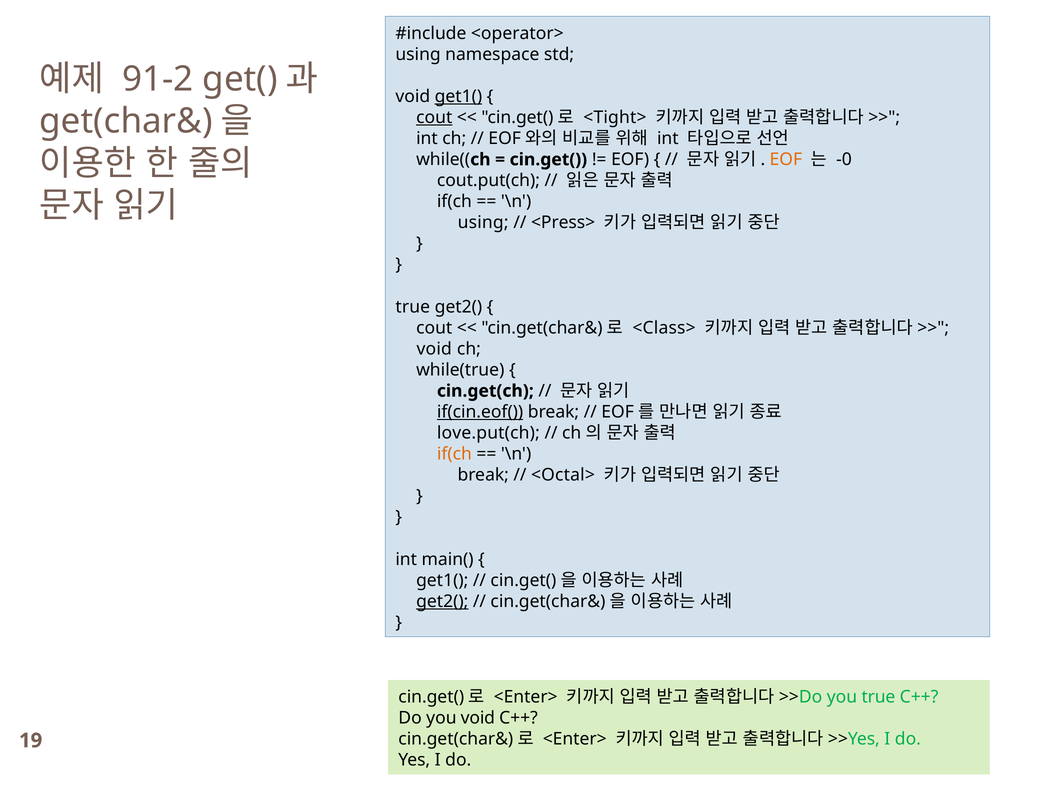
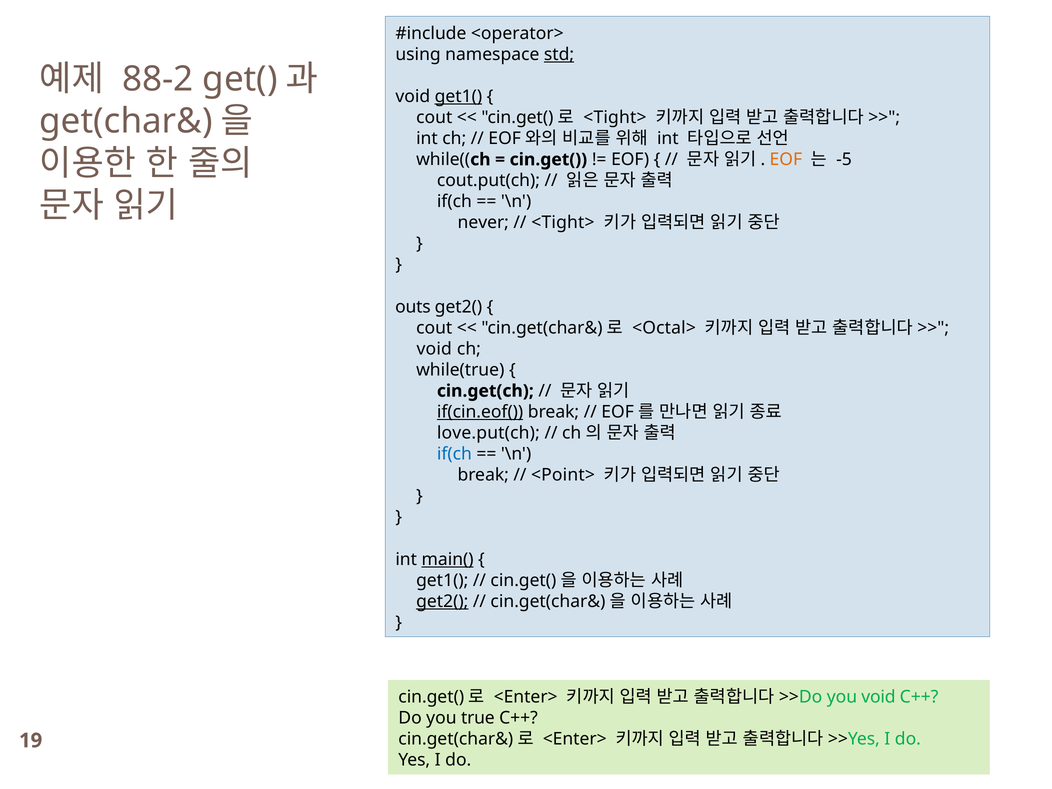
std underline: none -> present
91-2: 91-2 -> 88-2
cout at (434, 117) underline: present -> none
-0: -0 -> -5
using at (483, 223): using -> never
<Press> at (563, 223): <Press> -> <Tight>
true at (413, 307): true -> outs
<Class>: <Class> -> <Octal>
if(ch at (454, 454) colour: orange -> blue
<Octal>: <Octal> -> <Point>
main( underline: none -> present
you true: true -> void
you void: void -> true
